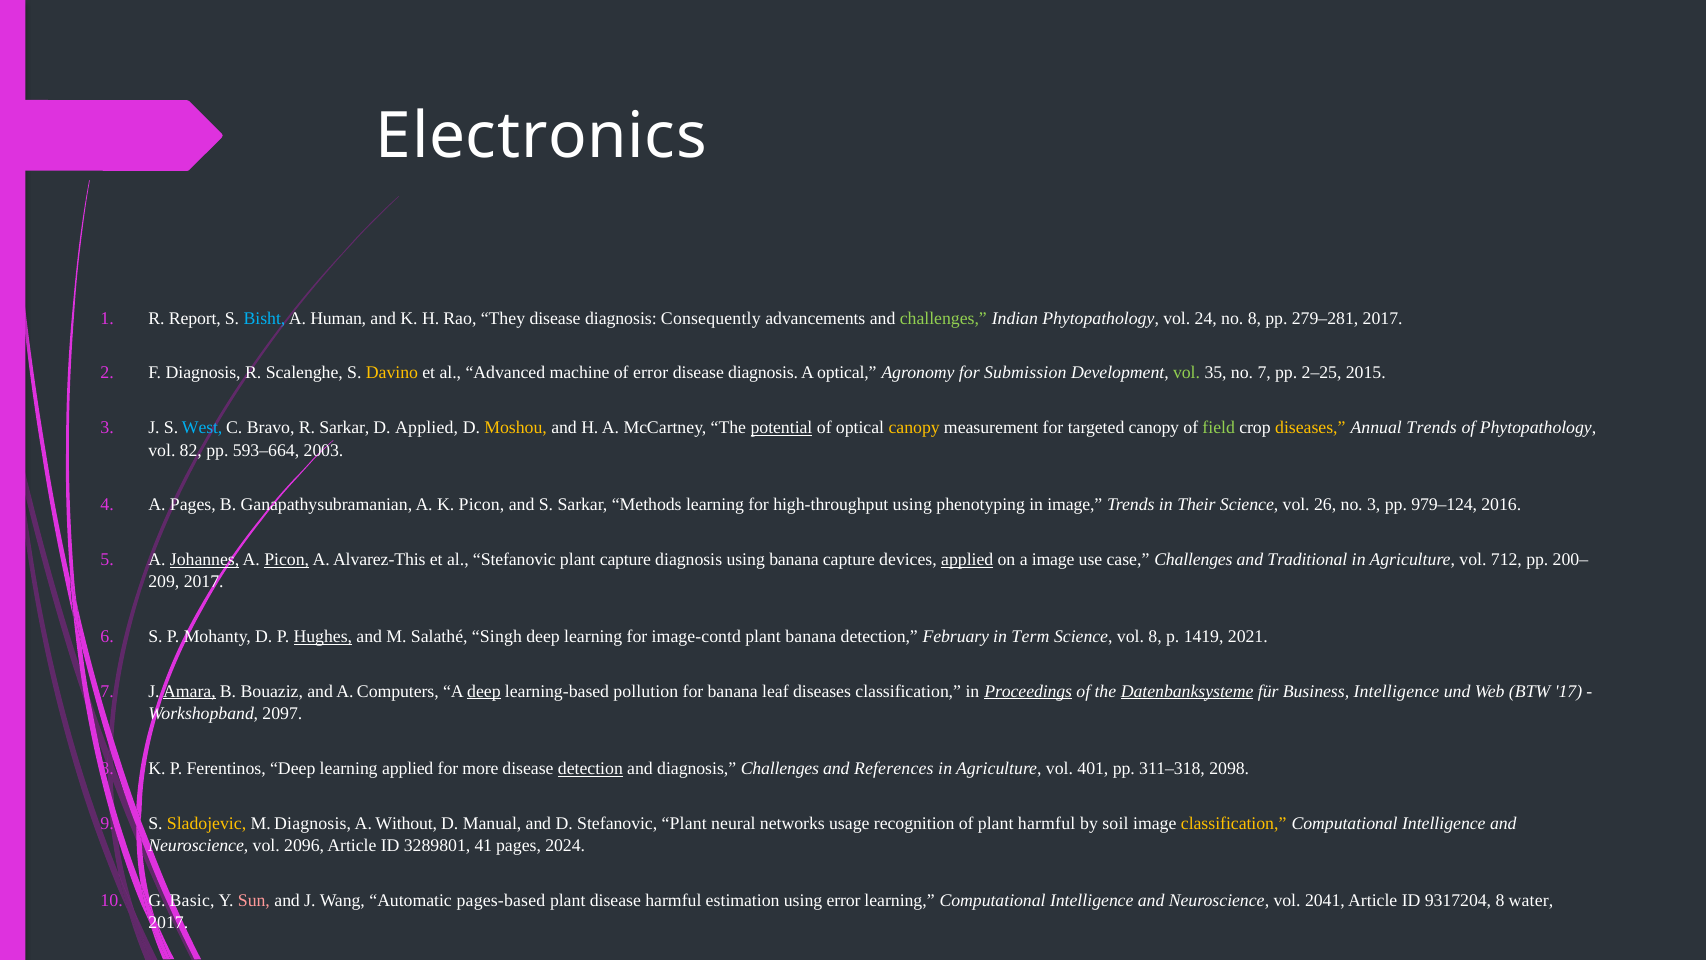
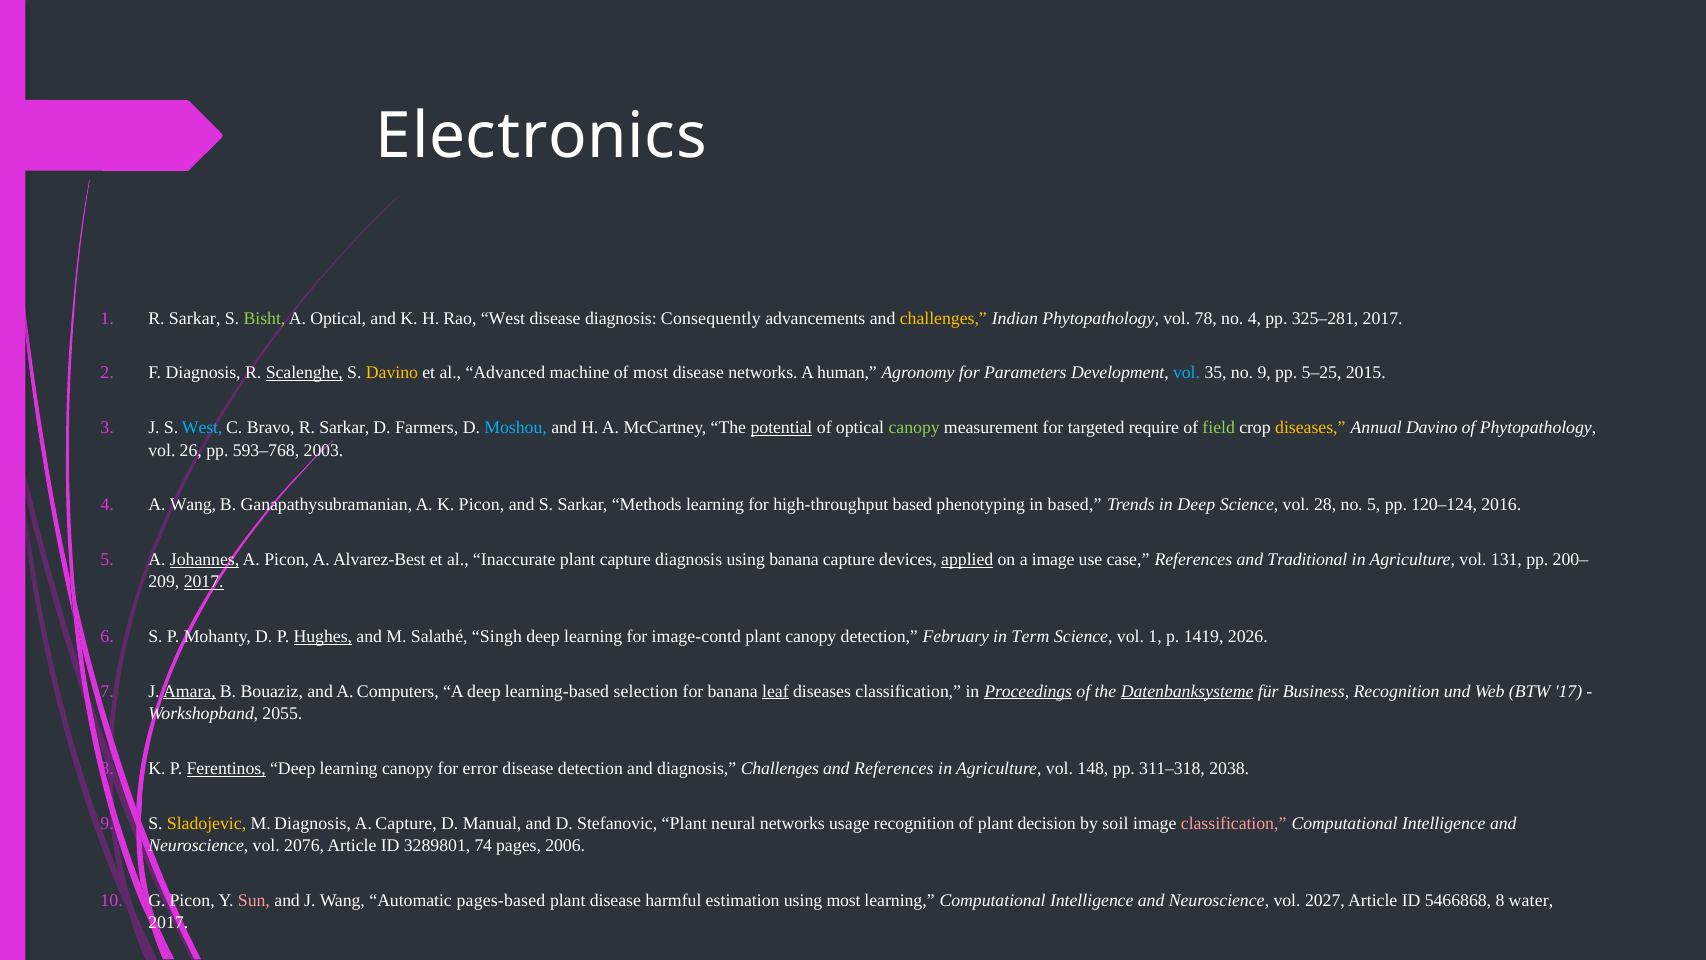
1 R Report: Report -> Sarkar
Bisht colour: light blue -> light green
A Human: Human -> Optical
Rao They: They -> West
challenges at (943, 318) colour: light green -> yellow
24: 24 -> 78
no 8: 8 -> 4
279–281: 279–281 -> 325–281
Scalenghe underline: none -> present
of error: error -> most
diagnosis at (763, 373): diagnosis -> networks
A optical: optical -> human
Submission: Submission -> Parameters
vol at (1187, 373) colour: light green -> light blue
no 7: 7 -> 9
2–25: 2–25 -> 5–25
D Applied: Applied -> Farmers
Moshou colour: yellow -> light blue
canopy at (914, 427) colour: yellow -> light green
targeted canopy: canopy -> require
Annual Trends: Trends -> Davino
82: 82 -> 26
593–664: 593–664 -> 593–768
A Pages: Pages -> Wang
high-throughput using: using -> based
in image: image -> based
in Their: Their -> Deep
26: 26 -> 28
no 3: 3 -> 5
979–124: 979–124 -> 120–124
Picon at (287, 559) underline: present -> none
Alvarez-This: Alvarez-This -> Alvarez-Best
al Stefanovic: Stefanovic -> Inaccurate
case Challenges: Challenges -> References
712: 712 -> 131
2017 at (204, 582) underline: none -> present
plant banana: banana -> canopy
vol 8: 8 -> 1
2021: 2021 -> 2026
deep at (484, 691) underline: present -> none
pollution: pollution -> selection
leaf underline: none -> present
Business Intelligence: Intelligence -> Recognition
2097: 2097 -> 2055
Ferentinos underline: none -> present
learning applied: applied -> canopy
more: more -> error
detection at (590, 768) underline: present -> none
401: 401 -> 148
2098: 2098 -> 2038
A Without: Without -> Capture
plant harmful: harmful -> decision
classification at (1234, 823) colour: yellow -> pink
2096: 2096 -> 2076
41: 41 -> 74
2024: 2024 -> 2006
G Basic: Basic -> Picon
using error: error -> most
2041: 2041 -> 2027
9317204: 9317204 -> 5466868
